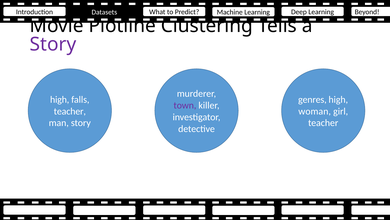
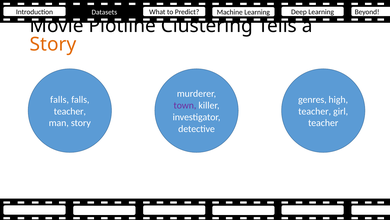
Story at (53, 44) colour: purple -> orange
high at (60, 99): high -> falls
woman at (315, 111): woman -> teacher
